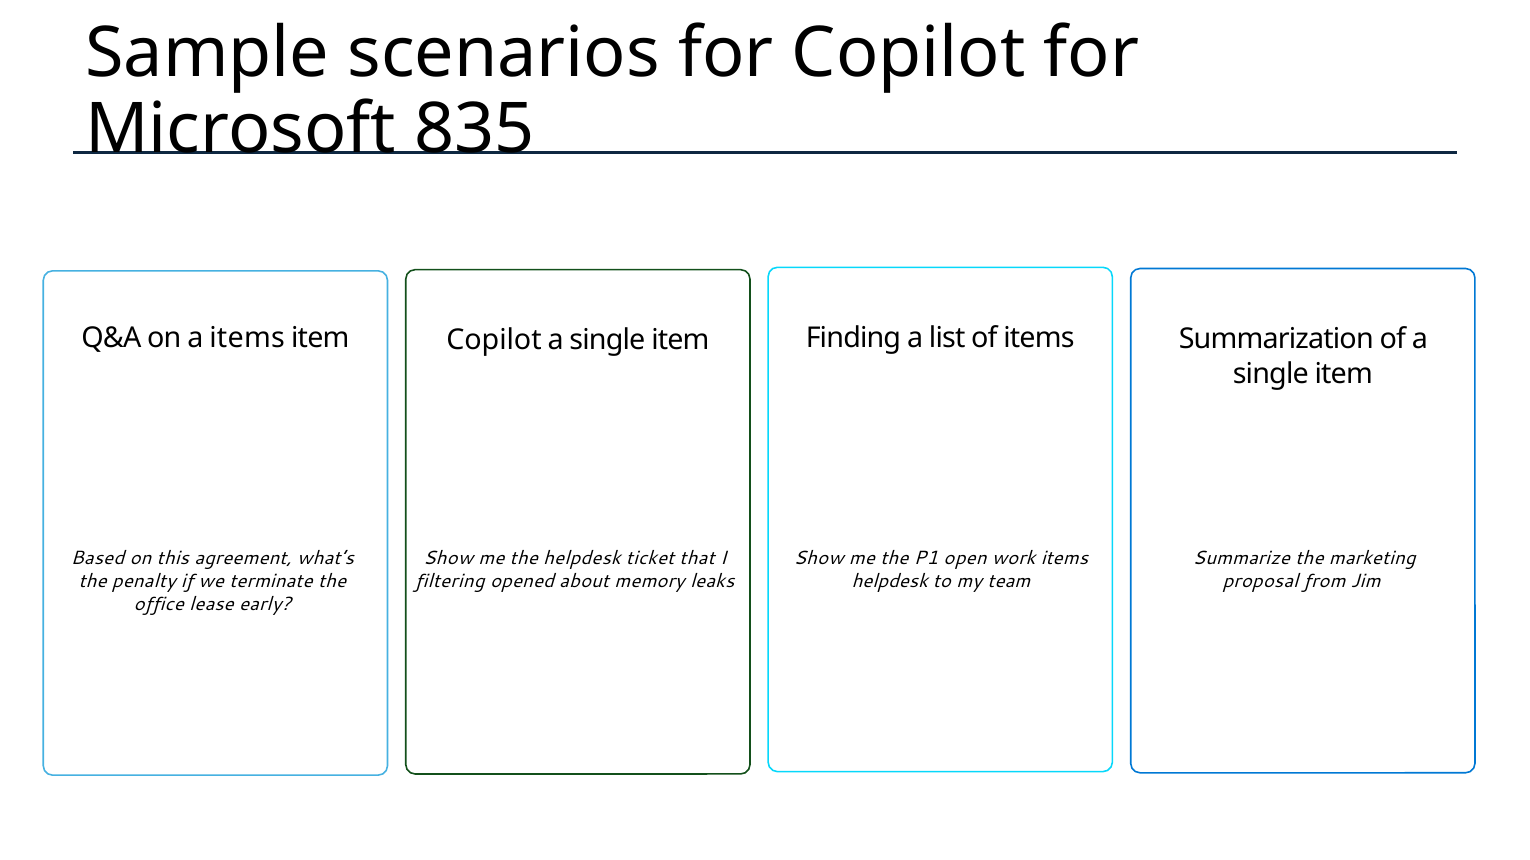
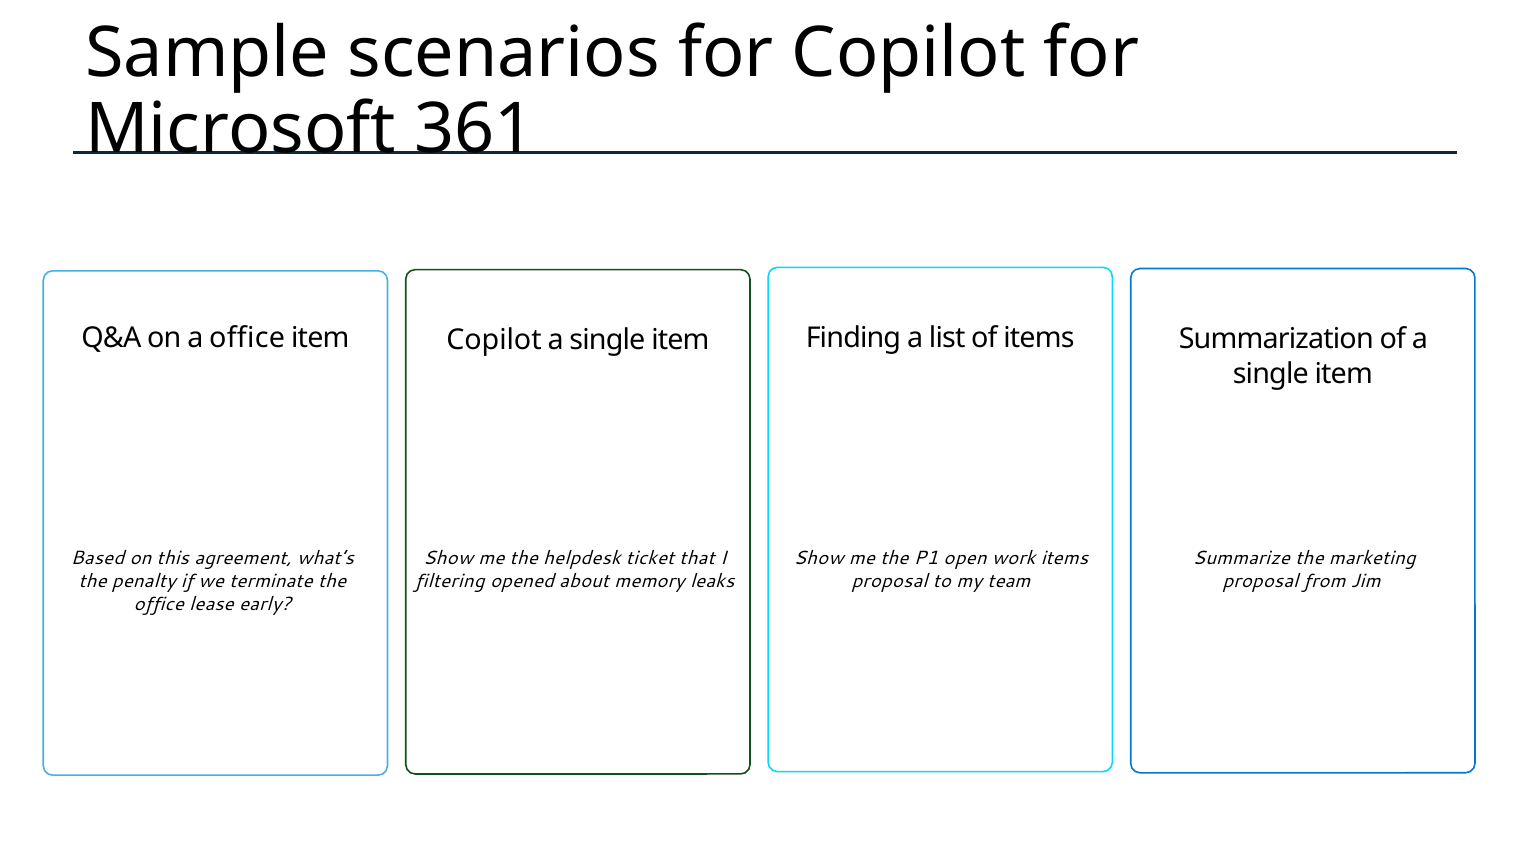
835: 835 -> 361
a items: items -> office
helpdesk at (890, 582): helpdesk -> proposal
